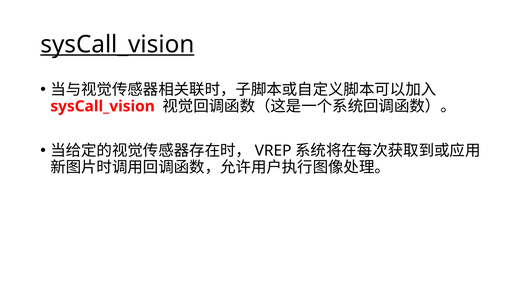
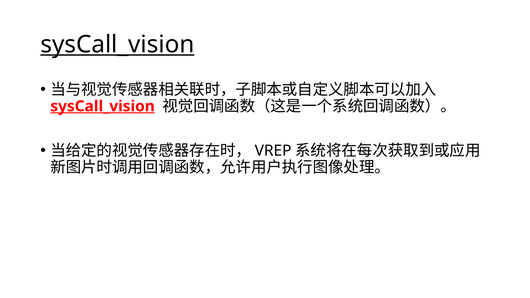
sysCall_vision at (103, 106) underline: none -> present
